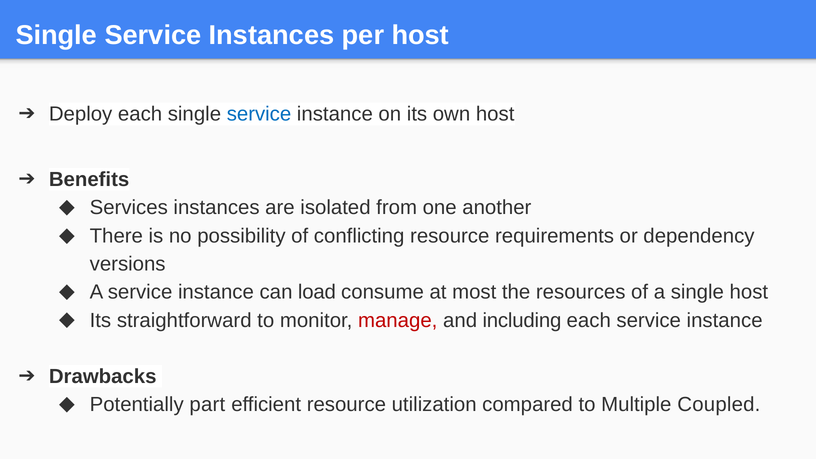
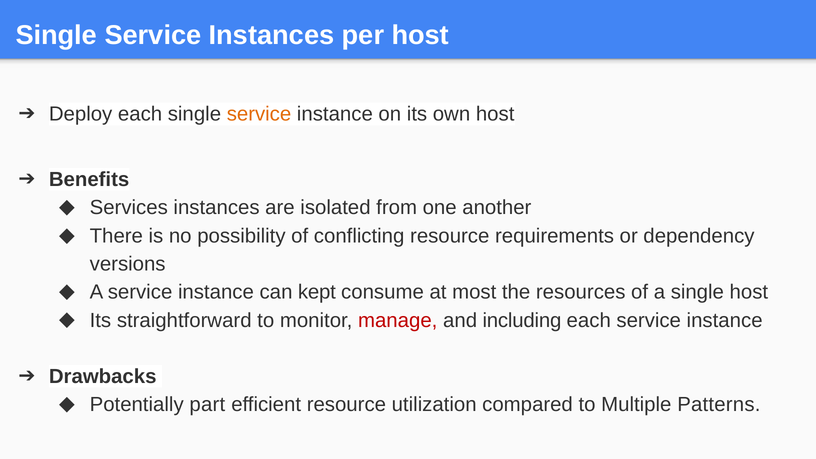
service at (259, 114) colour: blue -> orange
load: load -> kept
Coupled: Coupled -> Patterns
